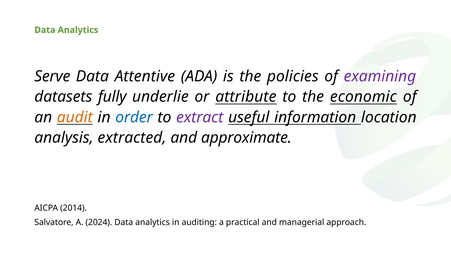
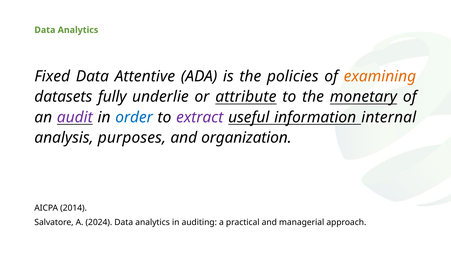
Serve: Serve -> Fixed
examining colour: purple -> orange
economic: economic -> monetary
audit colour: orange -> purple
location: location -> internal
extracted: extracted -> purposes
approximate: approximate -> organization
